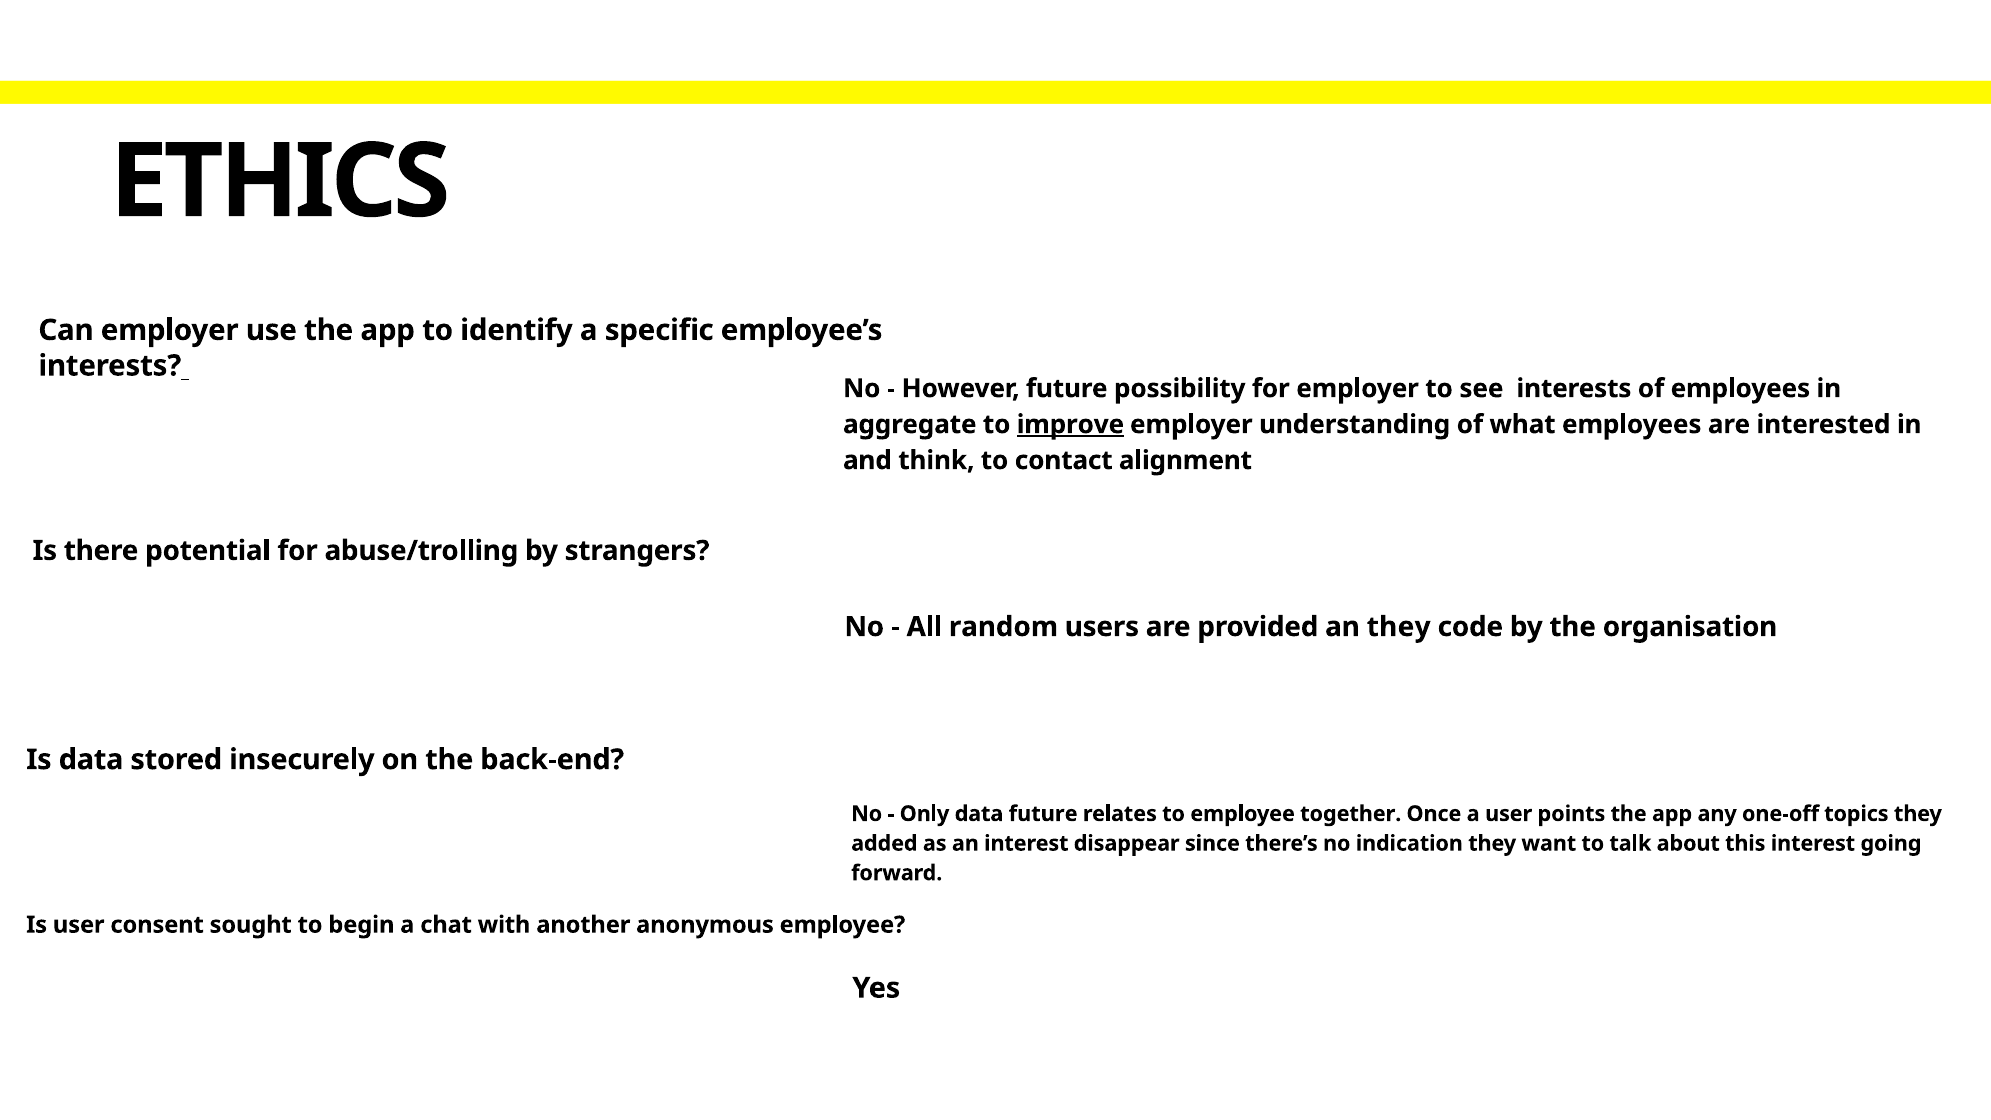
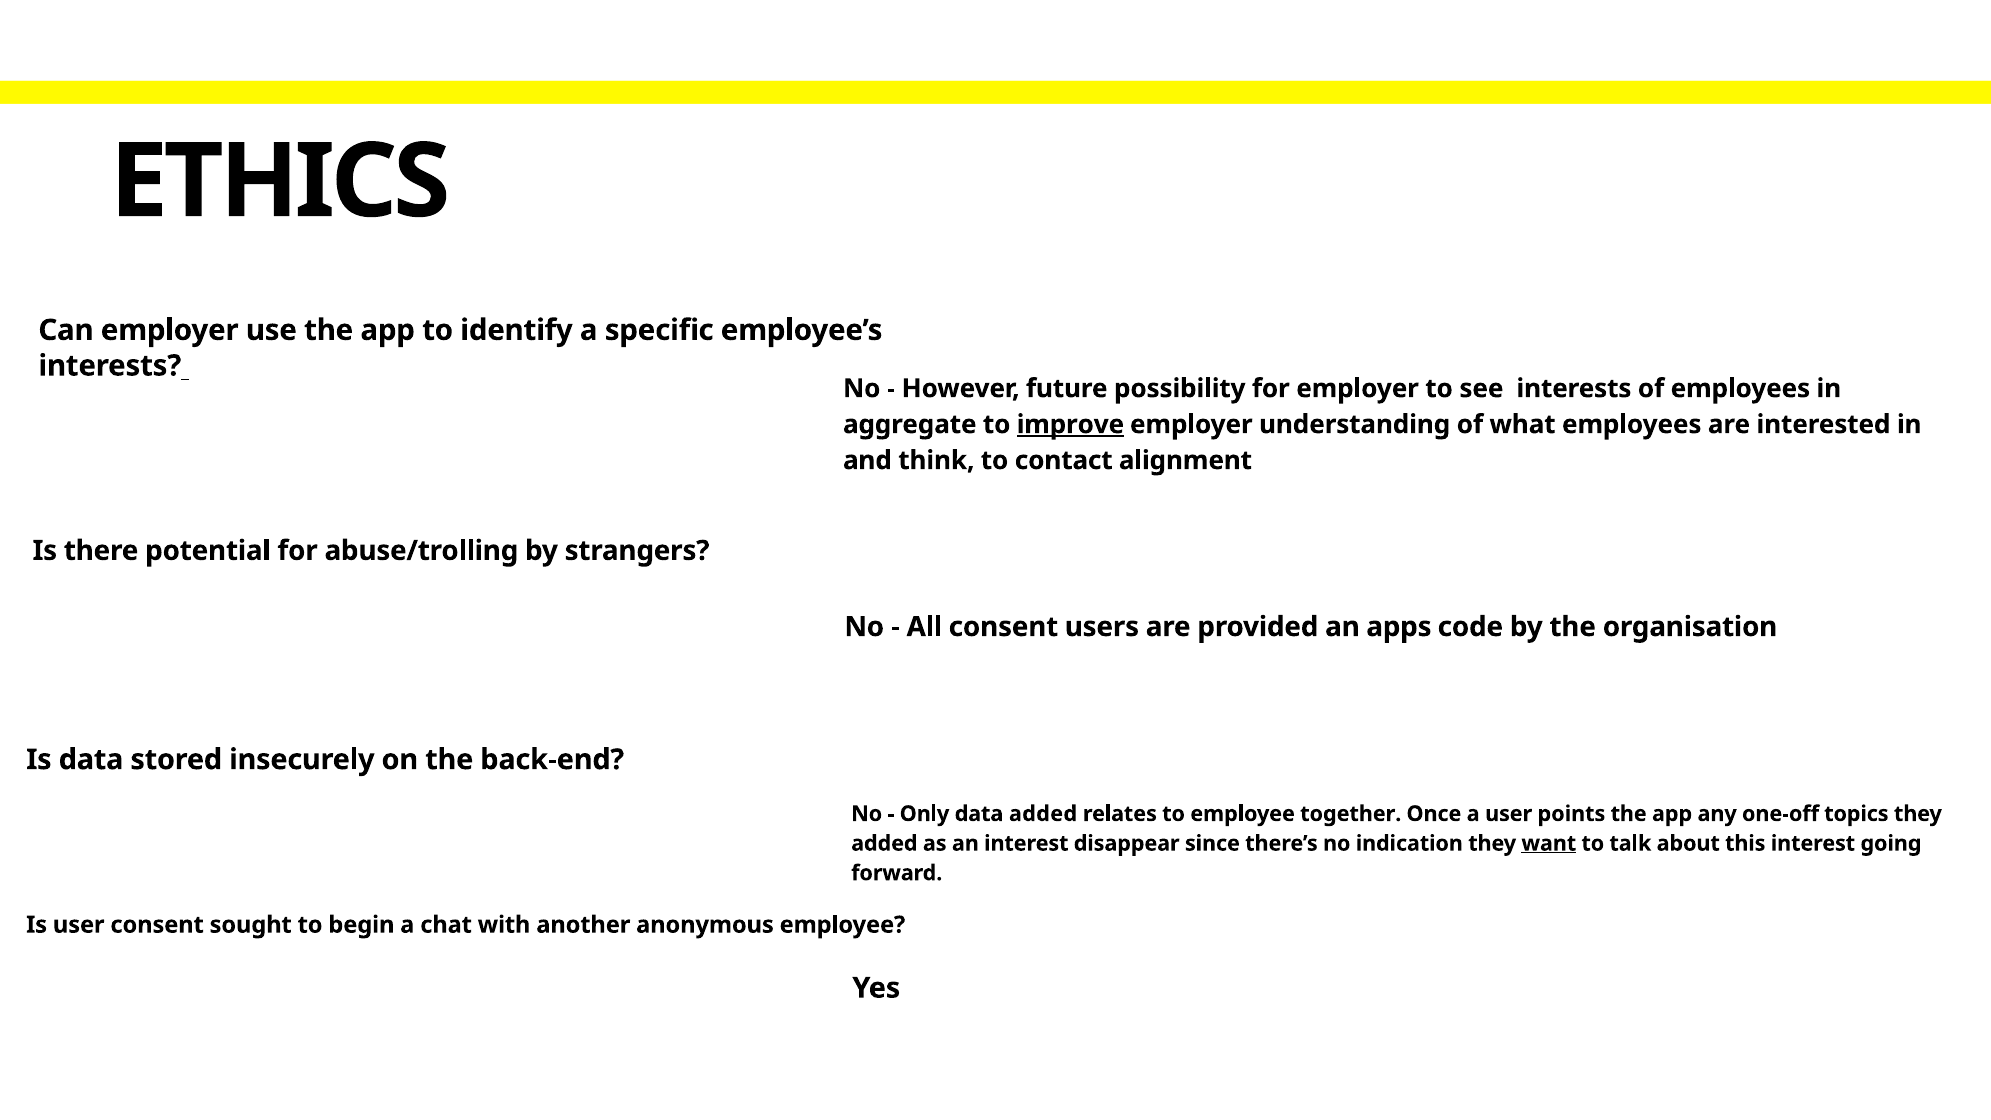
All random: random -> consent
an they: they -> apps
data future: future -> added
want underline: none -> present
